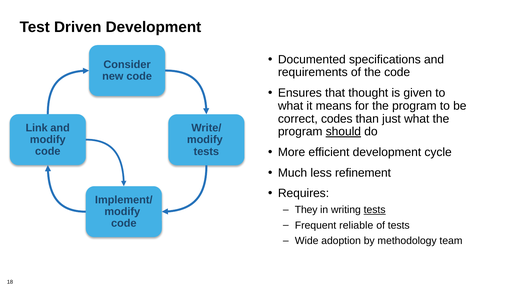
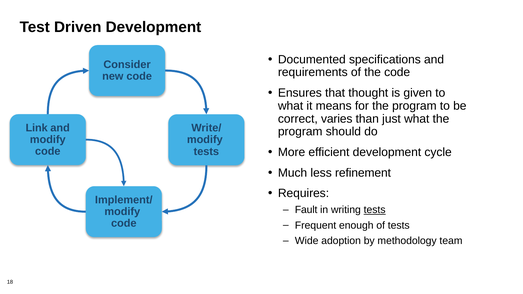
codes: codes -> varies
should underline: present -> none
They: They -> Fault
reliable: reliable -> enough
